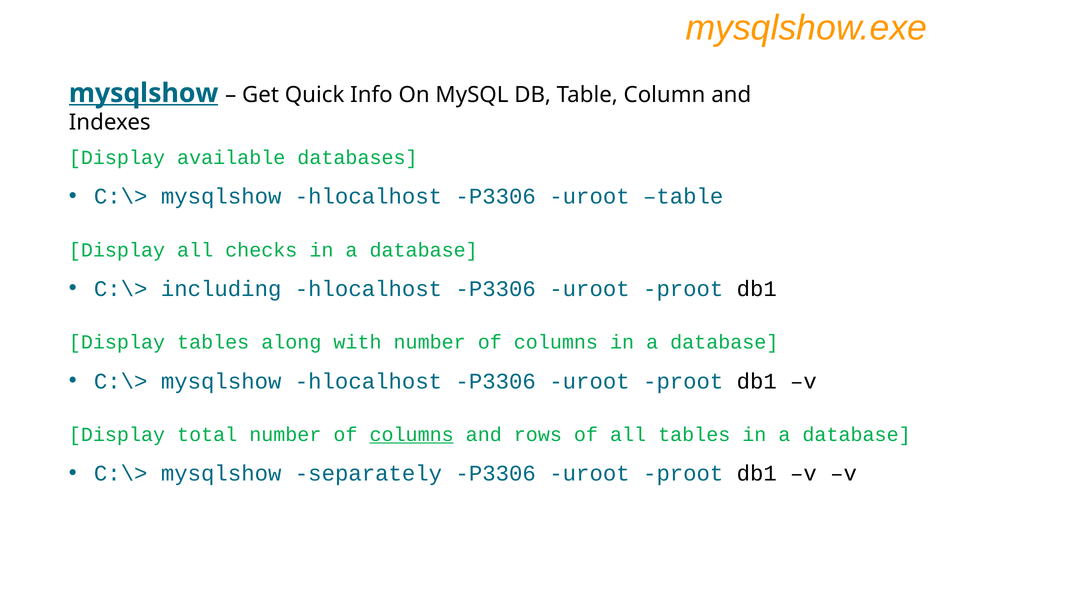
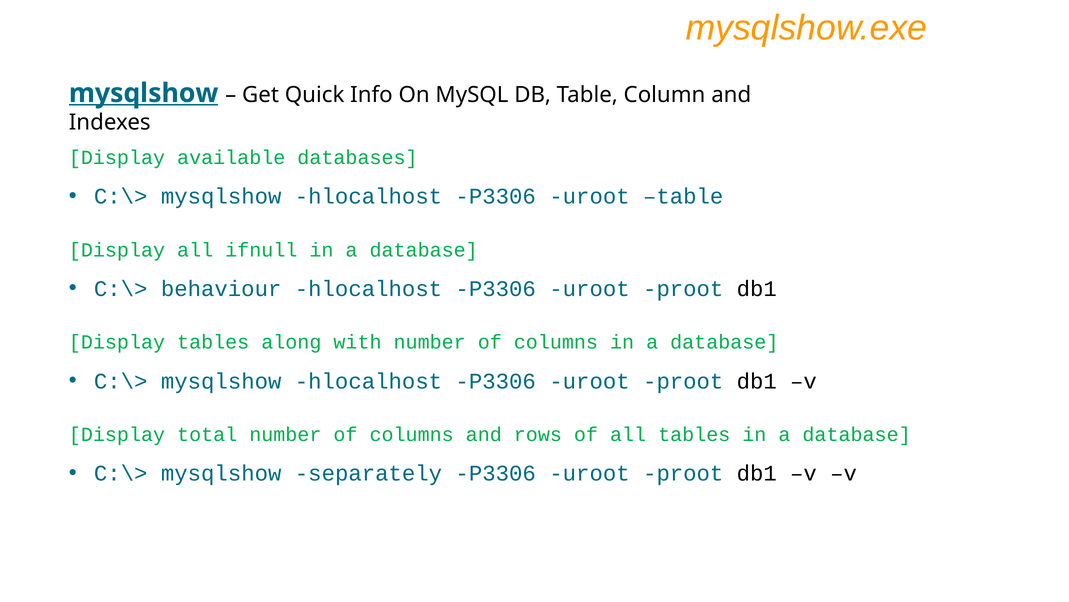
checks: checks -> ifnull
including: including -> behaviour
columns at (412, 434) underline: present -> none
